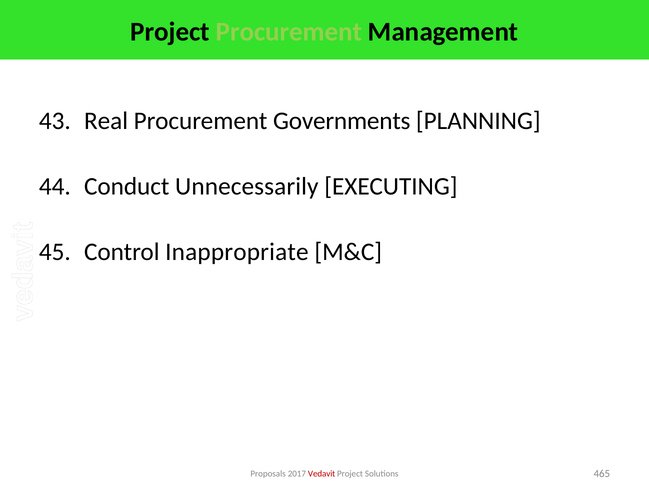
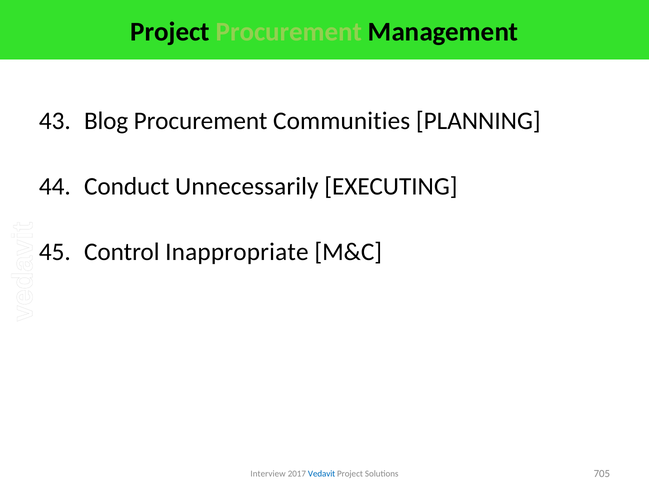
Real: Real -> Blog
Governments: Governments -> Communities
Proposals: Proposals -> Interview
Vedavit colour: red -> blue
465: 465 -> 705
